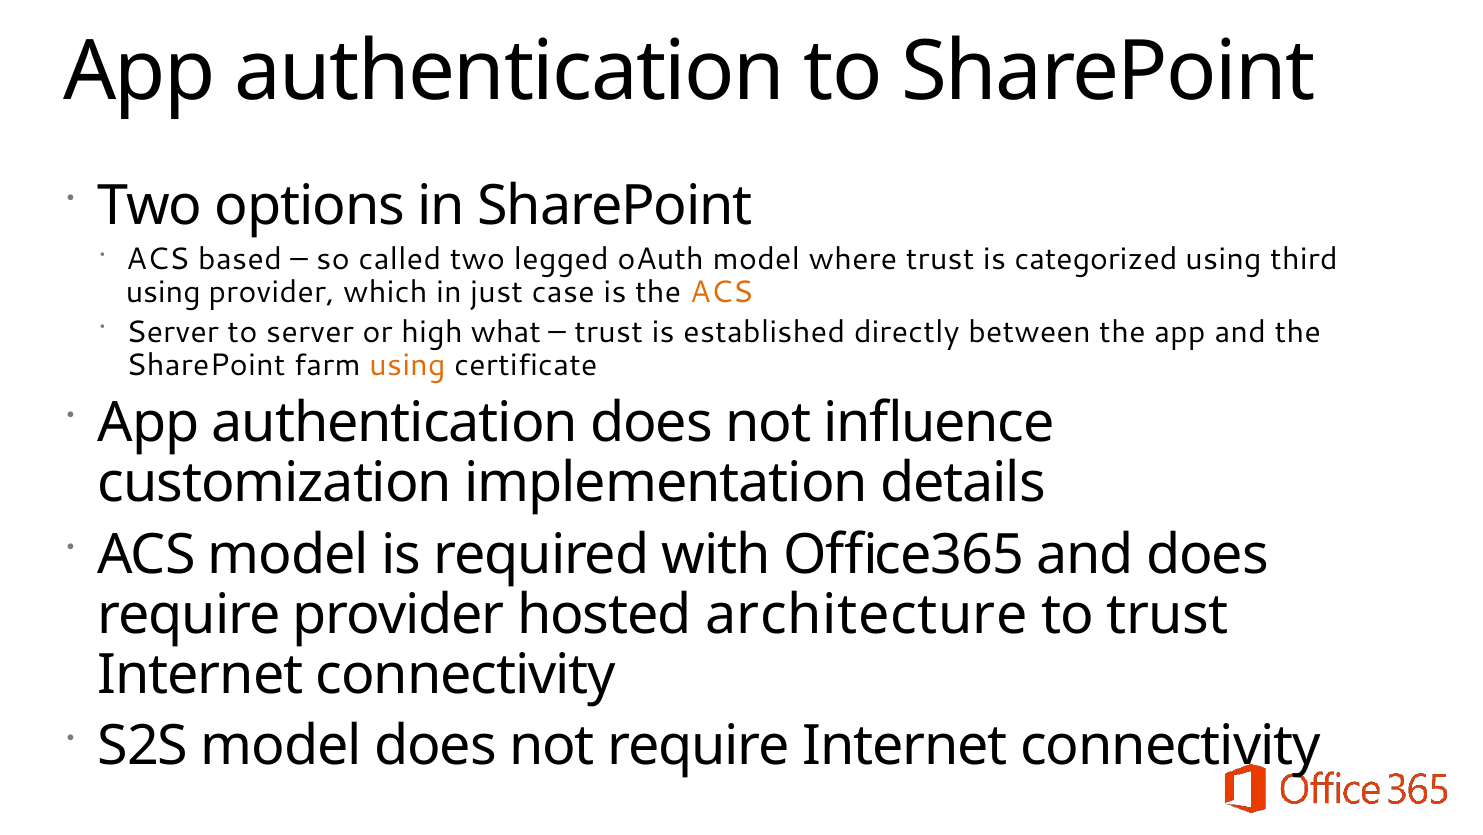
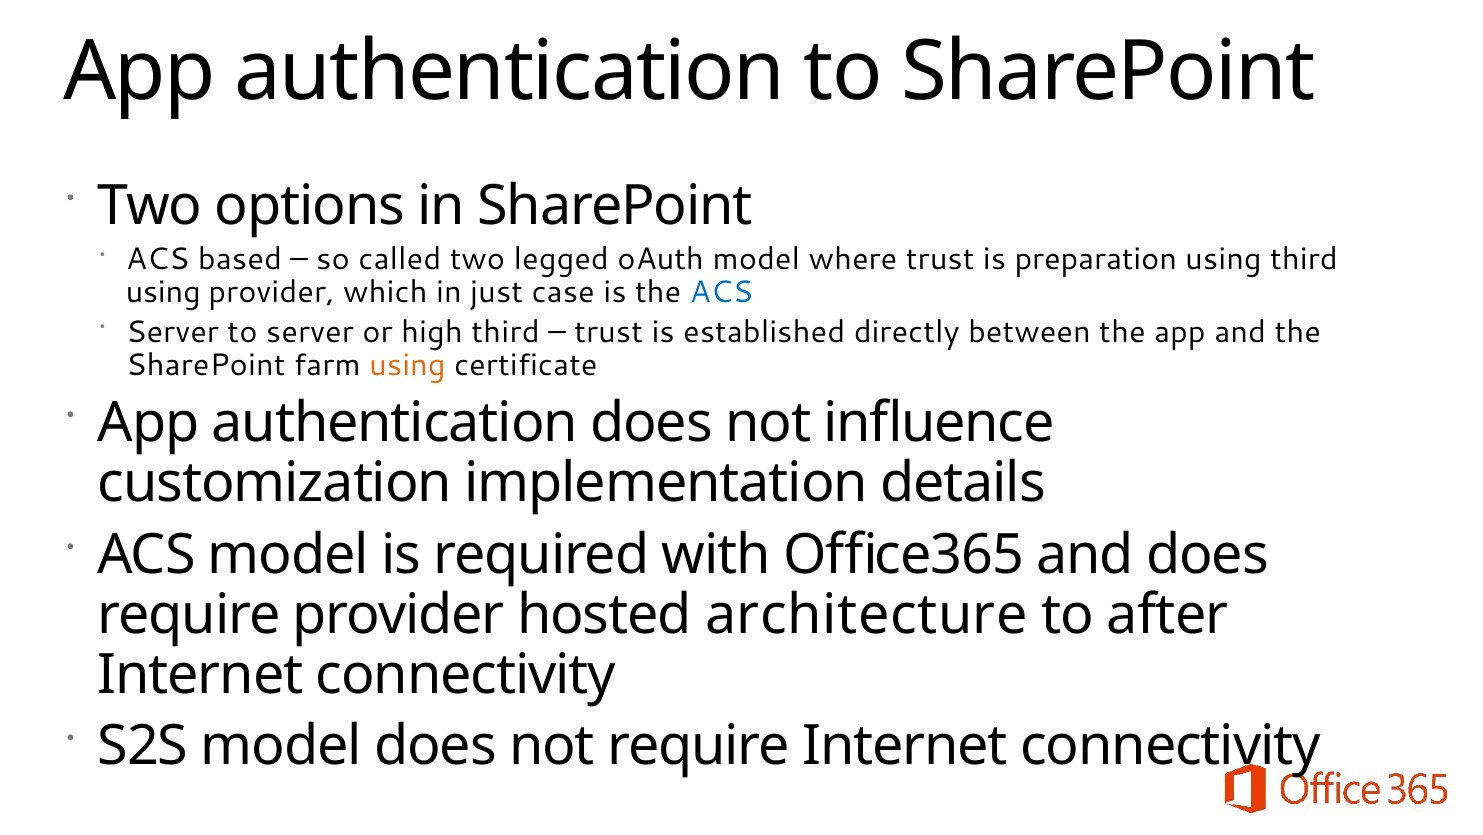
categorized: categorized -> preparation
ACS at (722, 292) colour: orange -> blue
high what: what -> third
to trust: trust -> after
